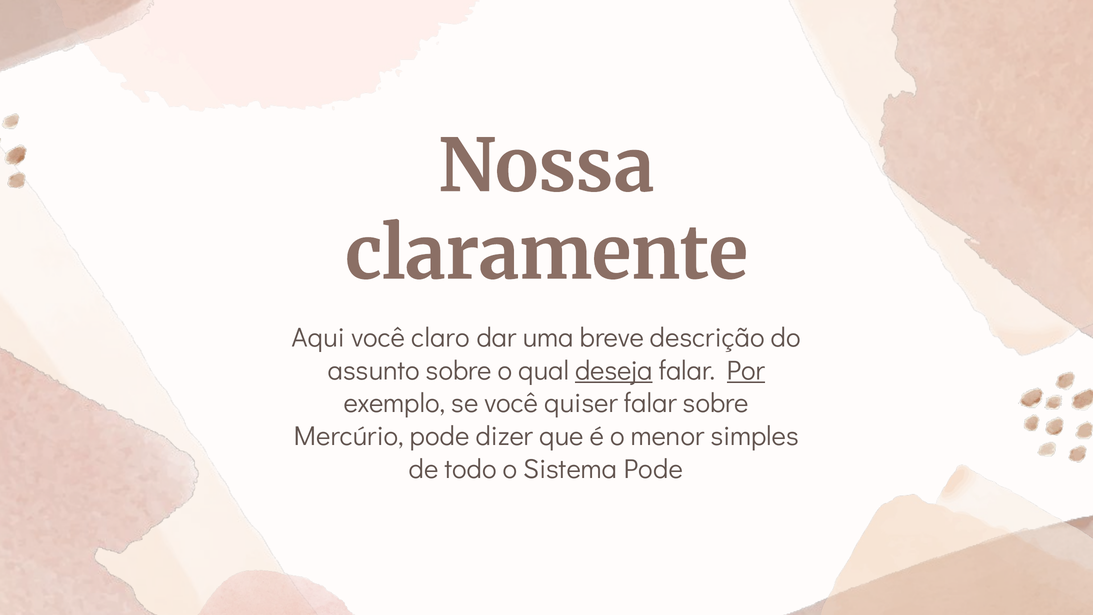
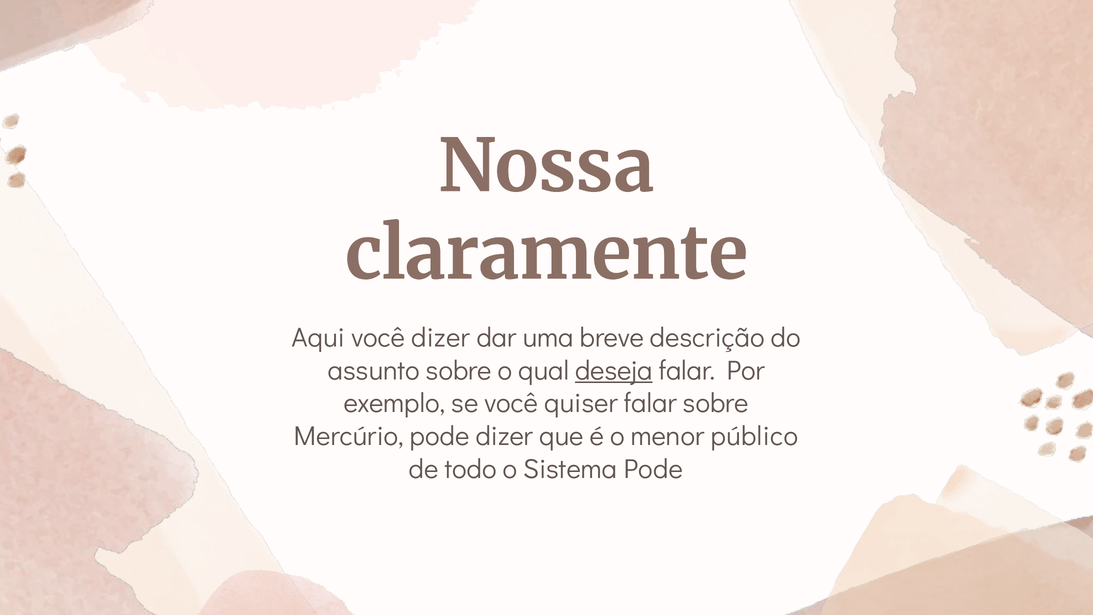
você claro: claro -> dizer
Por underline: present -> none
simples: simples -> público
